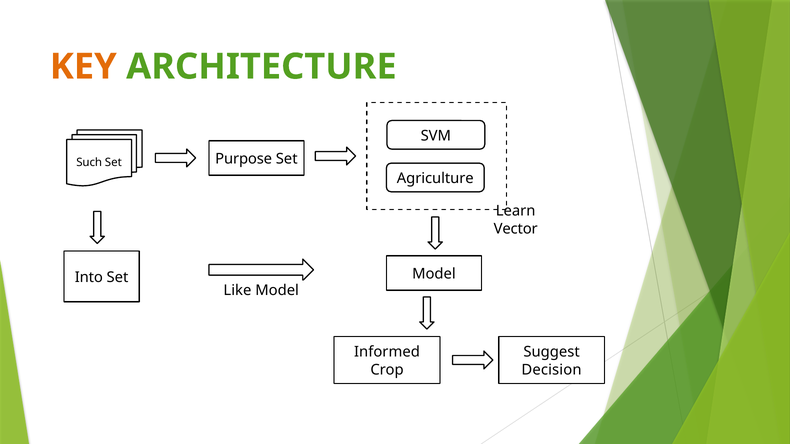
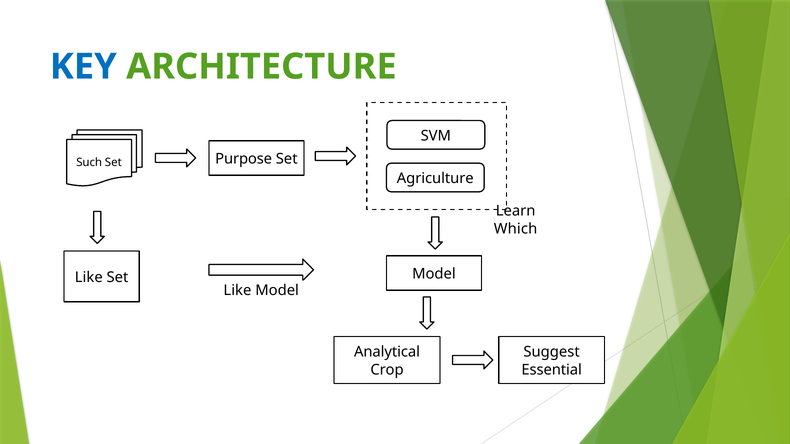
KEY colour: orange -> blue
Vector: Vector -> Which
Into at (89, 278): Into -> Like
Informed: Informed -> Analytical
Decision: Decision -> Essential
